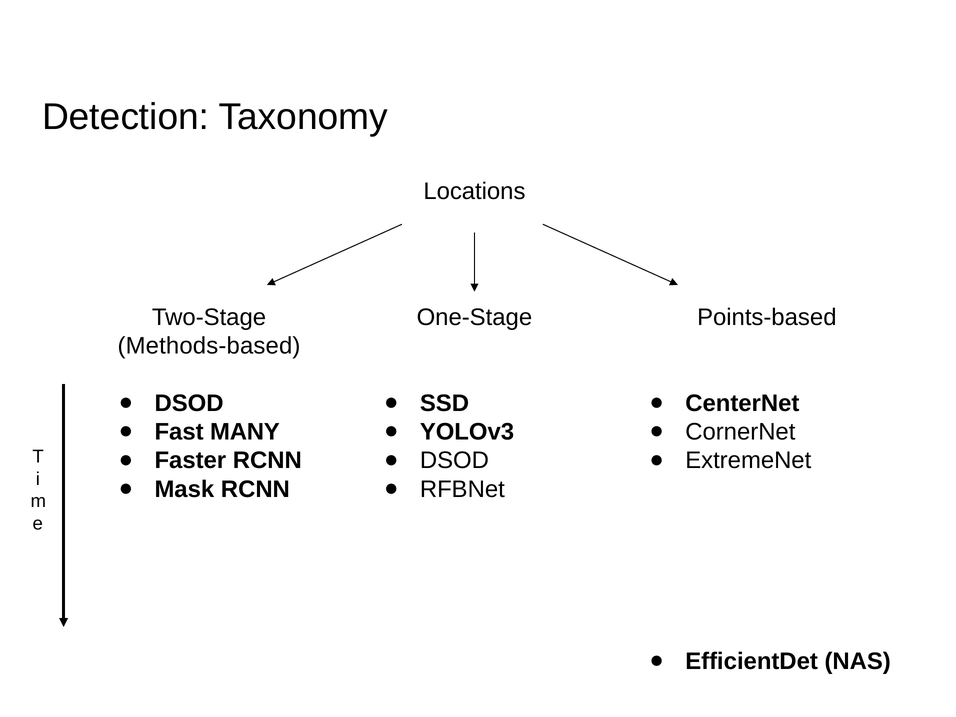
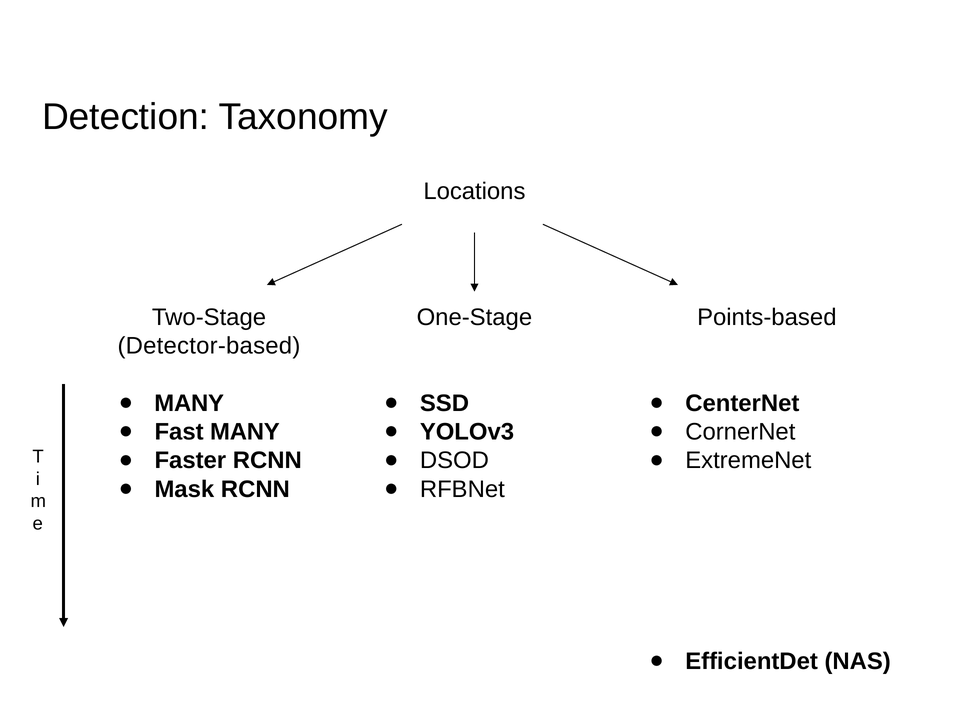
Methods-based: Methods-based -> Detector-based
DSOD at (189, 403): DSOD -> MANY
